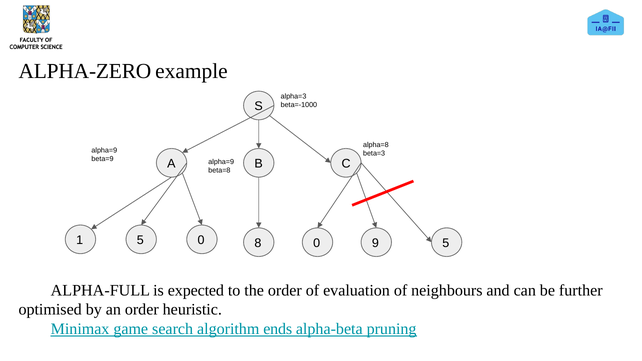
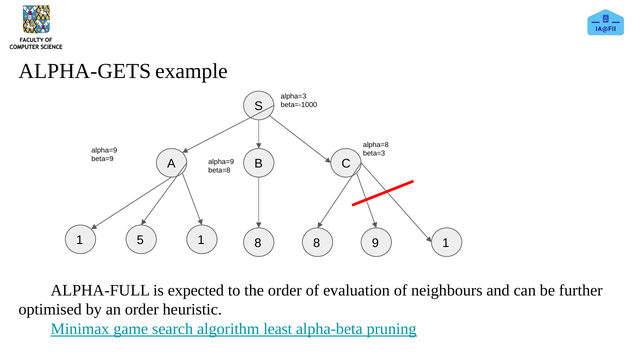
ALPHA-ZERO: ALPHA-ZERO -> ALPHA-GETS
5 0: 0 -> 1
8 0: 0 -> 8
1 5: 5 -> 1
ends: ends -> least
